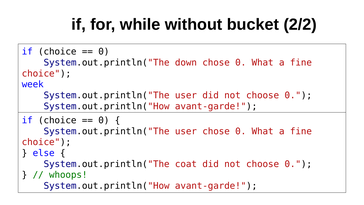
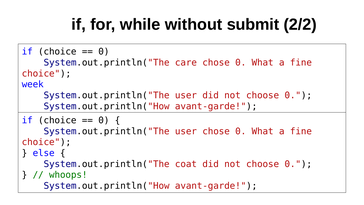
bucket: bucket -> submit
down: down -> care
